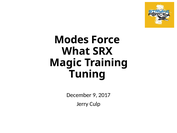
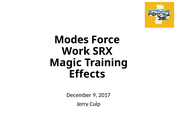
What: What -> Work
Tuning: Tuning -> Effects
